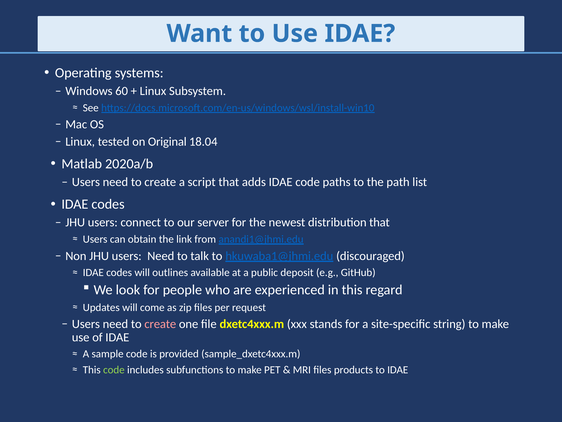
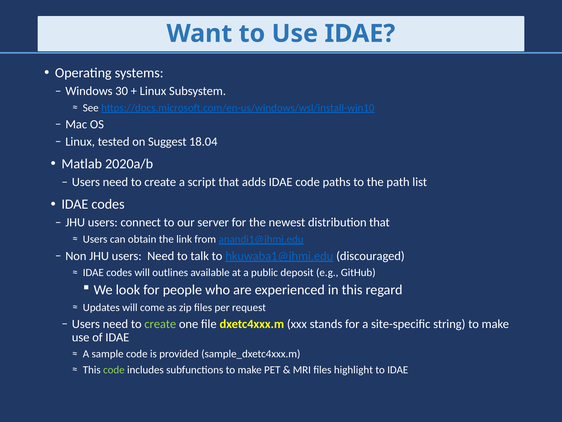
60: 60 -> 30
Original: Original -> Suggest
create at (160, 324) colour: pink -> light green
products: products -> highlight
